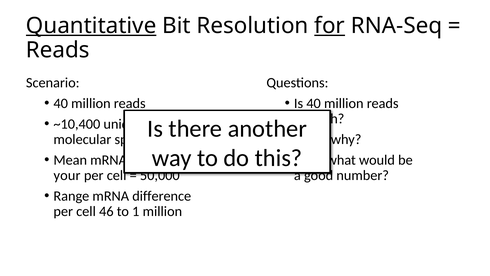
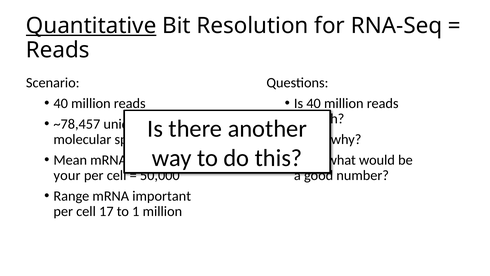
for underline: present -> none
~10,400: ~10,400 -> ~78,457
difference: difference -> important
46: 46 -> 17
